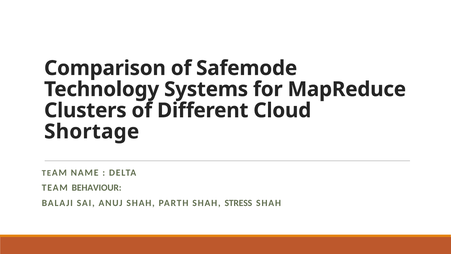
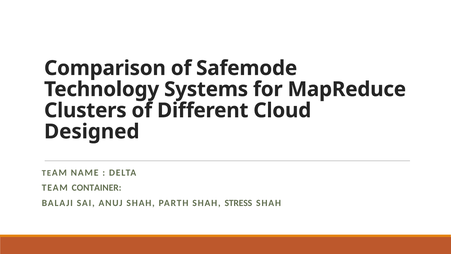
Shortage: Shortage -> Designed
BEHAVIOUR: BEHAVIOUR -> CONTAINER
